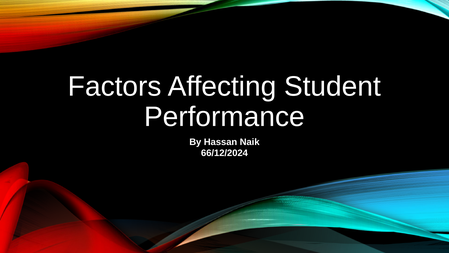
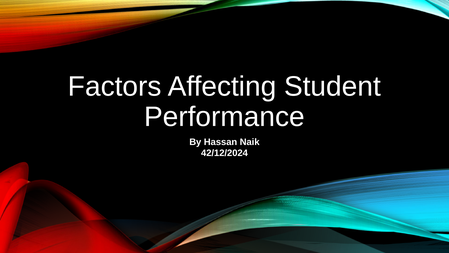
66/12/2024: 66/12/2024 -> 42/12/2024
